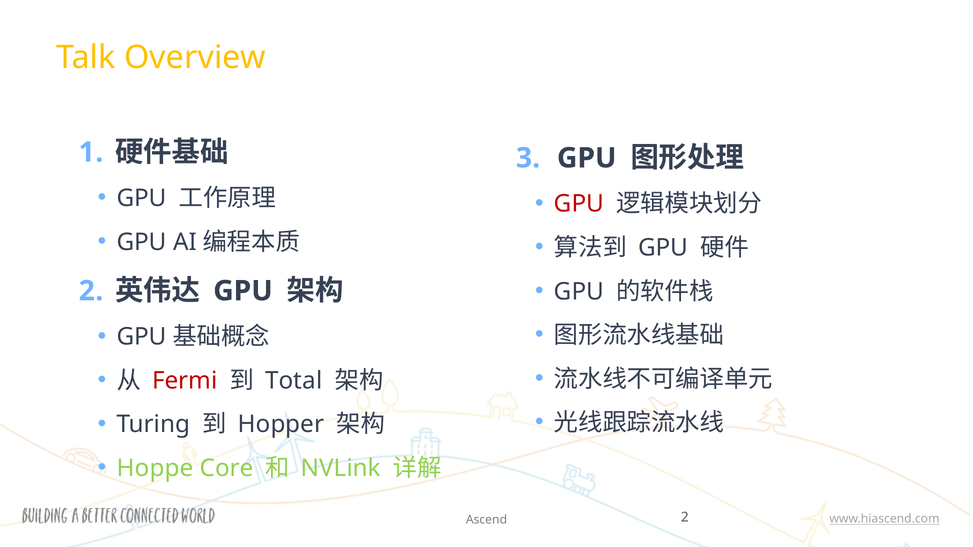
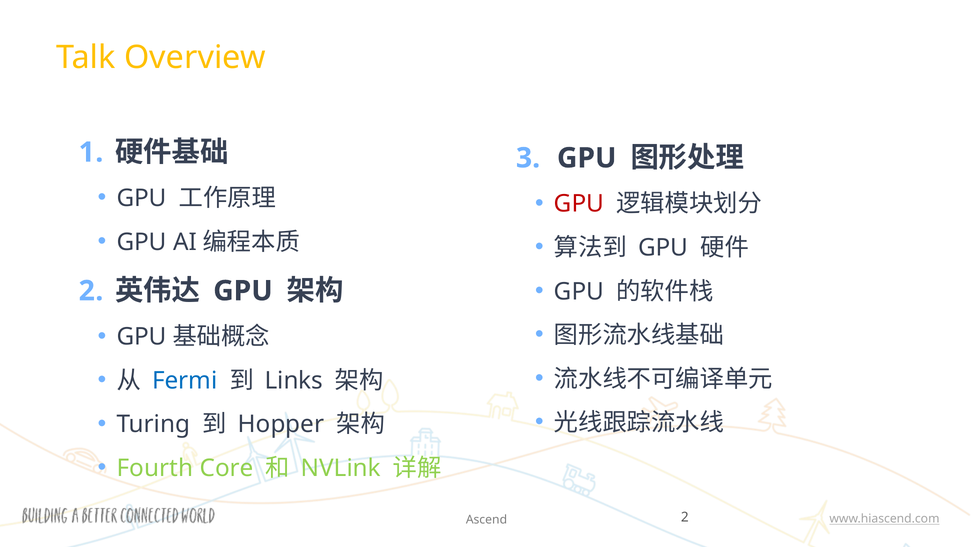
Fermi colour: red -> blue
Total: Total -> Links
Hoppe: Hoppe -> Fourth
